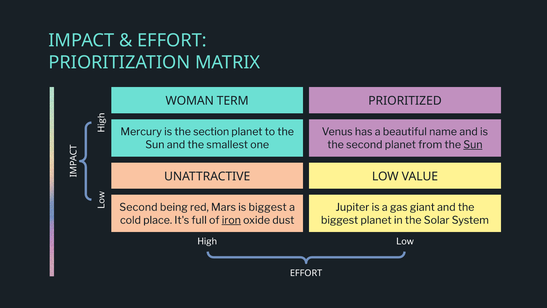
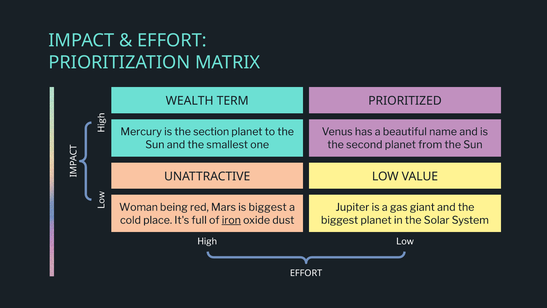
WOMAN: WOMAN -> WEALTH
Sun at (473, 145) underline: present -> none
Second at (138, 207): Second -> Woman
